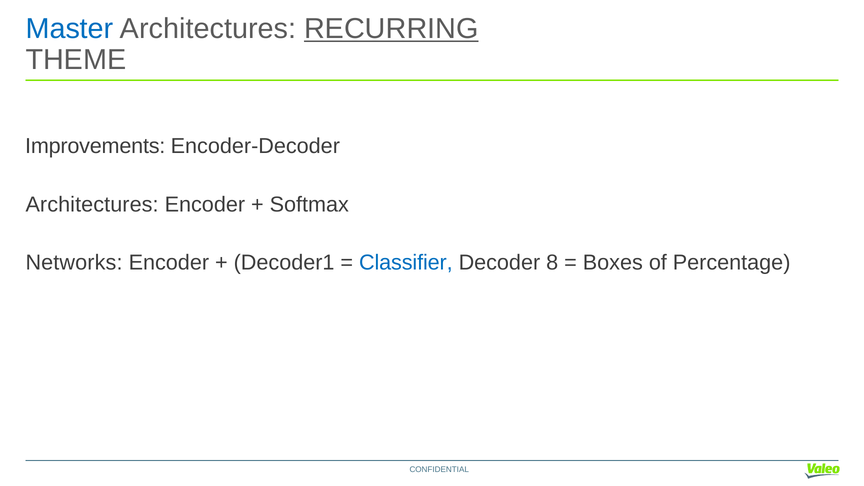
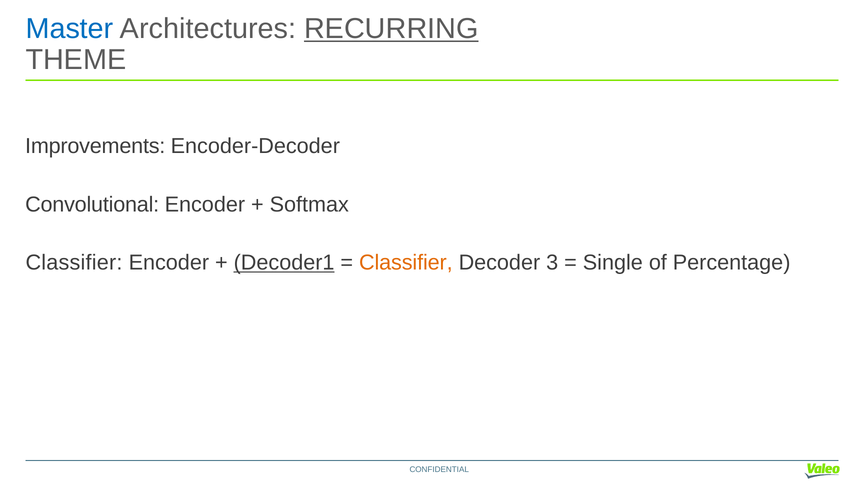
Architectures at (92, 204): Architectures -> Convolutional
Networks at (74, 263): Networks -> Classifier
Decoder1 underline: none -> present
Classifier at (406, 263) colour: blue -> orange
8: 8 -> 3
Boxes: Boxes -> Single
